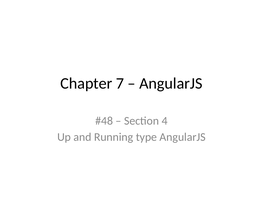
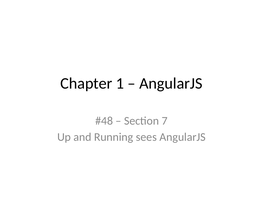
7: 7 -> 1
4: 4 -> 7
type: type -> sees
